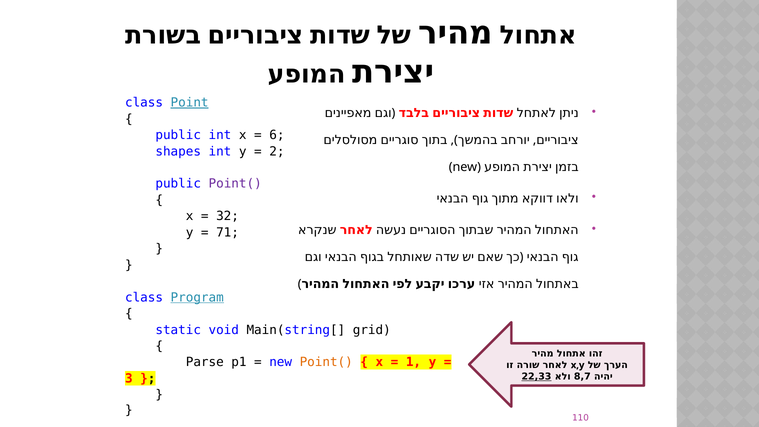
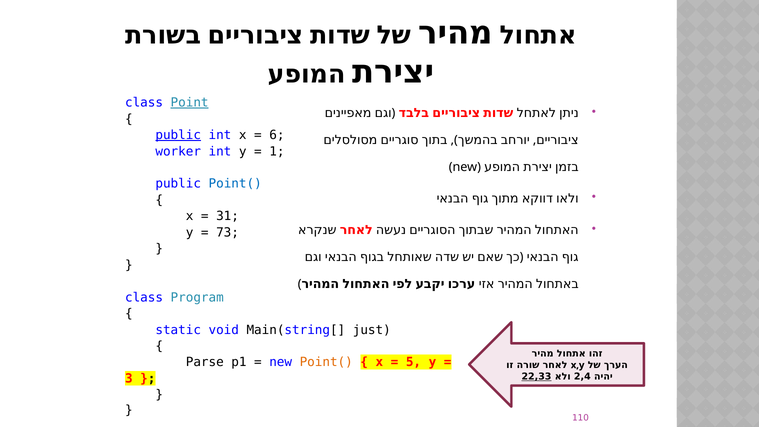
public at (178, 135) underline: none -> present
shapes: shapes -> worker
2: 2 -> 1
Point( at (235, 184) colour: purple -> blue
32: 32 -> 31
71: 71 -> 73
Program underline: present -> none
grid: grid -> just
1: 1 -> 5
8,7: 8,7 -> 2,4
